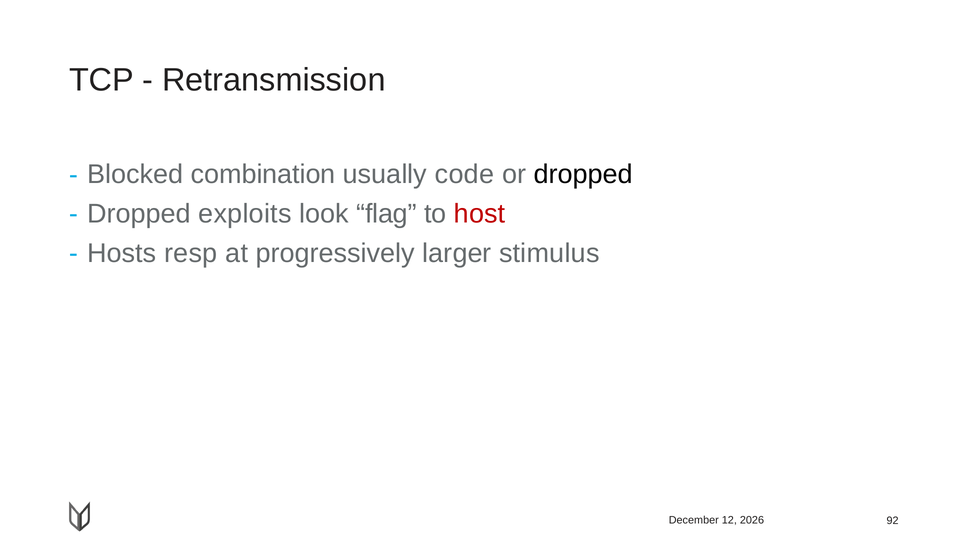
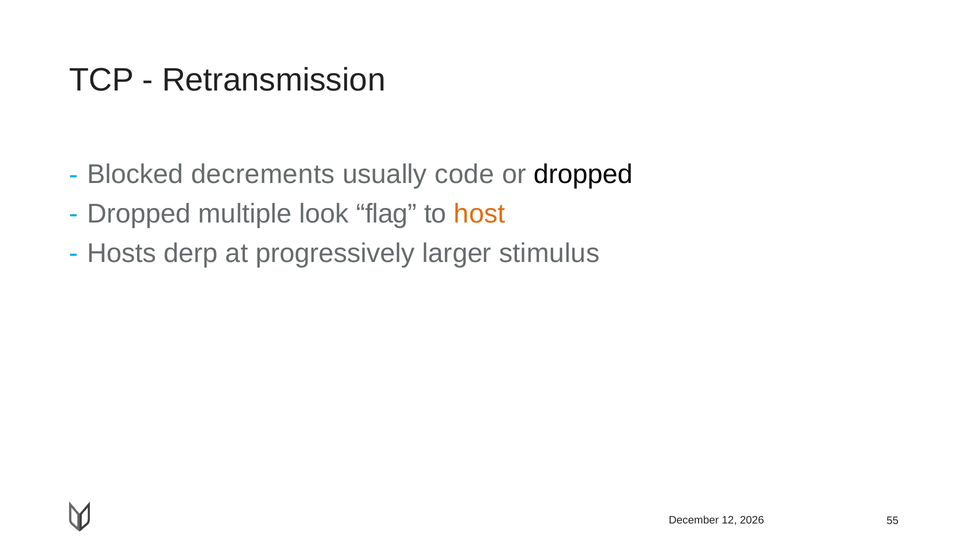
combination: combination -> decrements
exploits: exploits -> multiple
host colour: red -> orange
resp: resp -> derp
92: 92 -> 55
